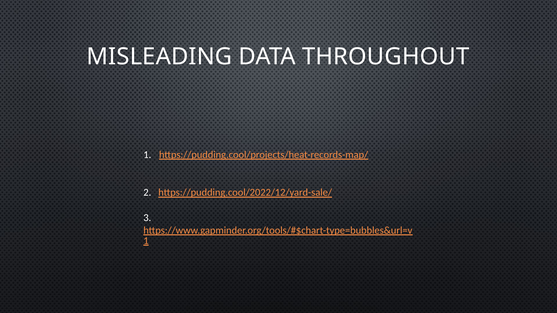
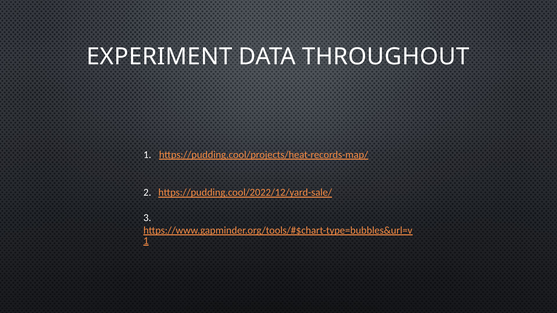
MISLEADING: MISLEADING -> EXPERIMENT
